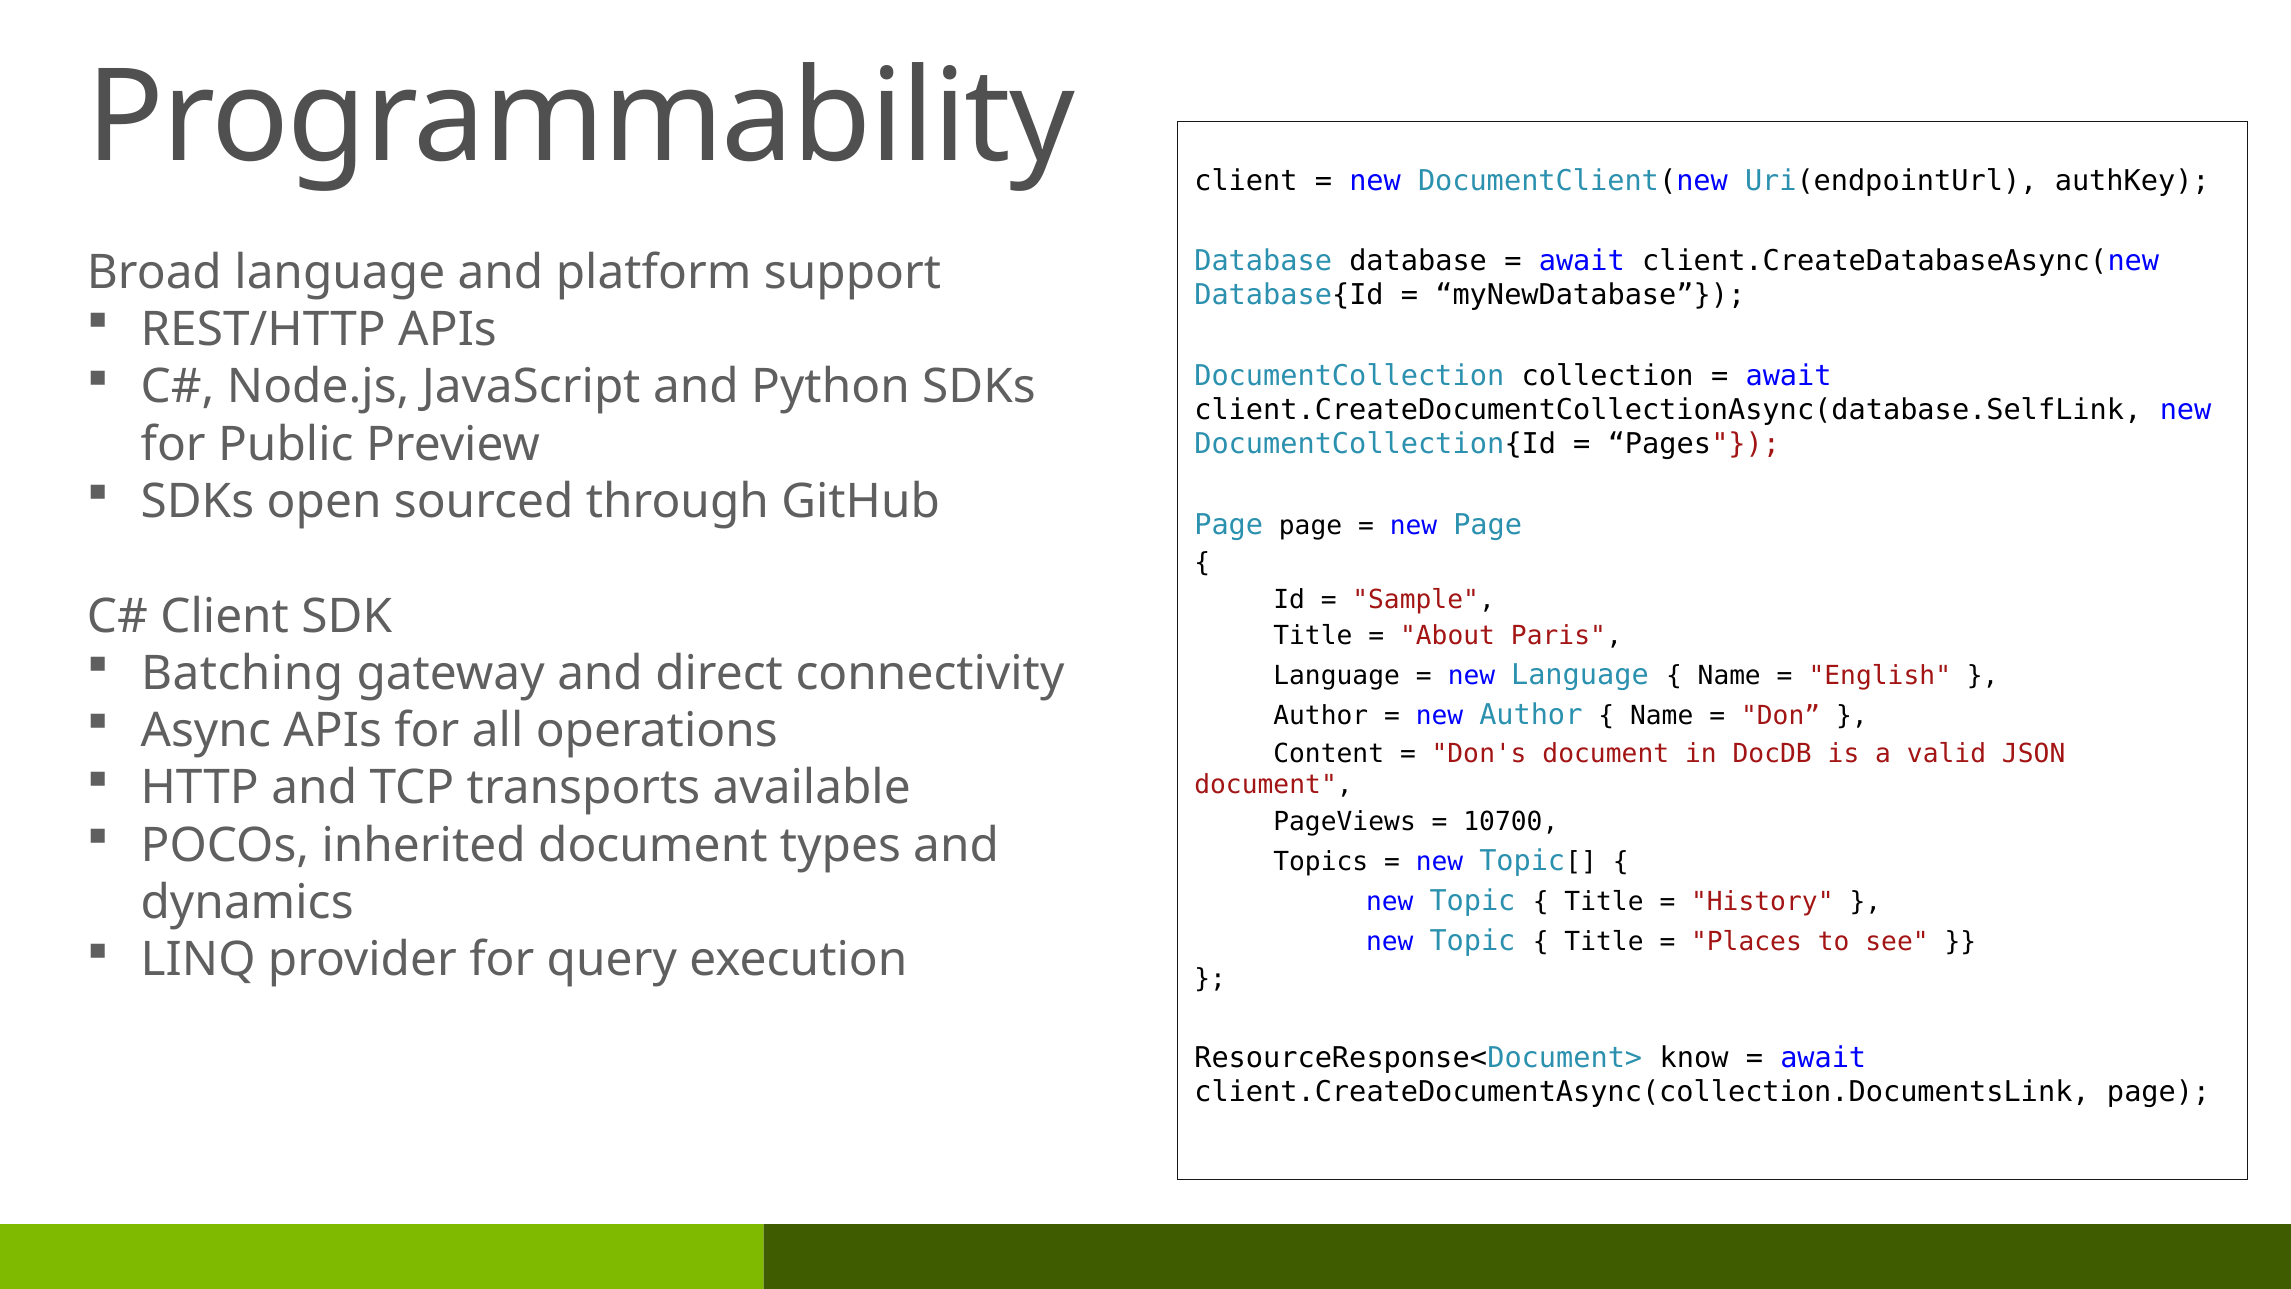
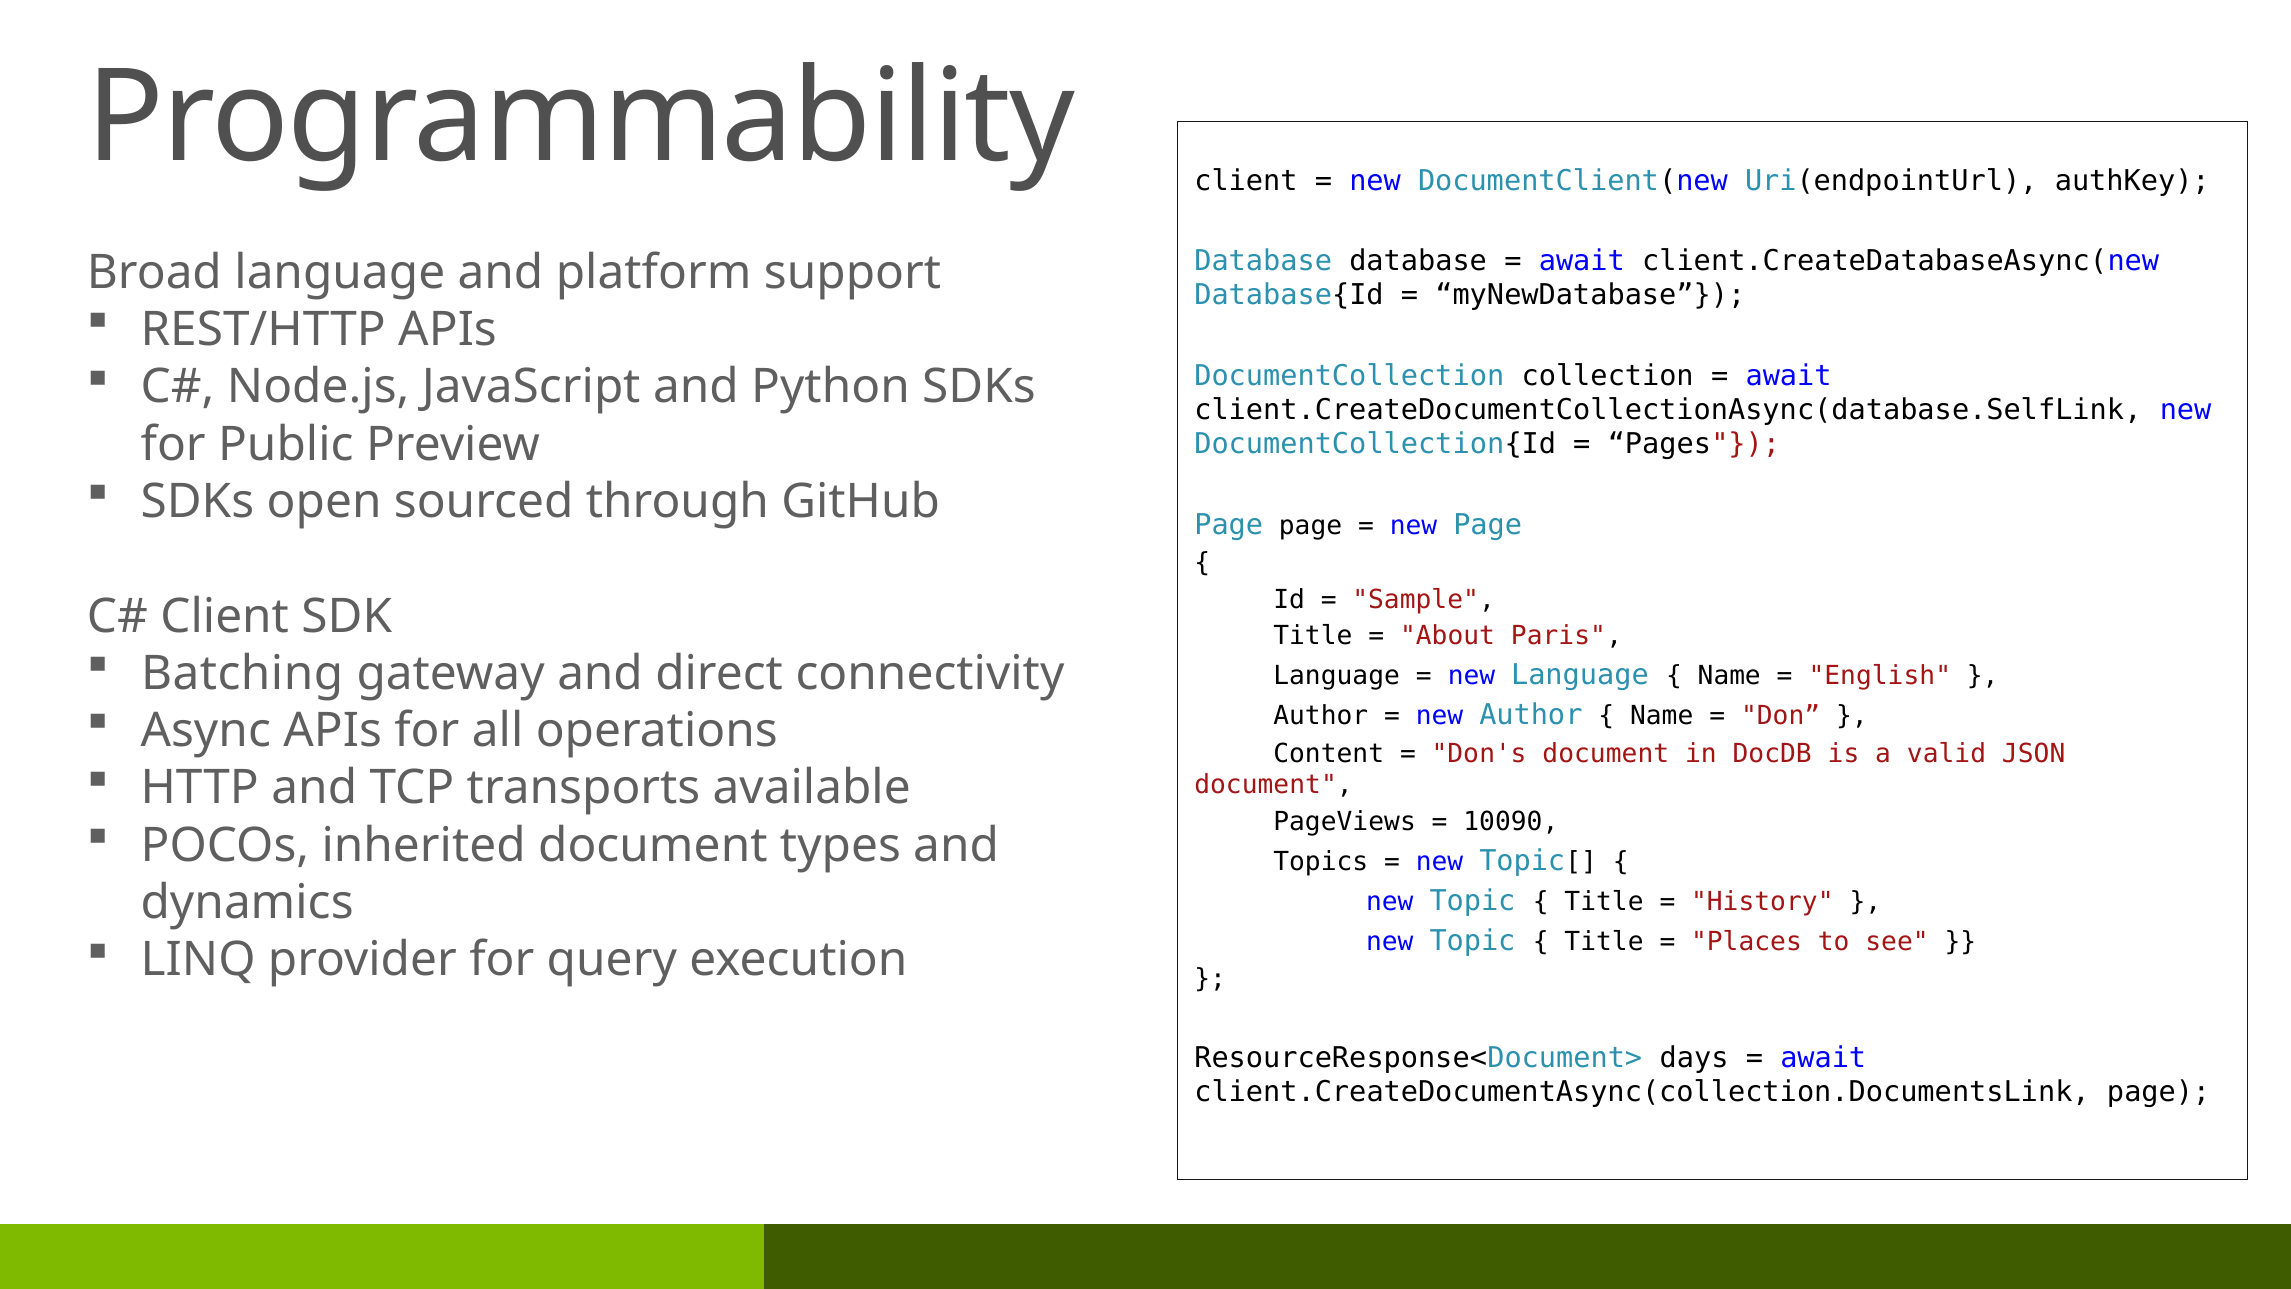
10700: 10700 -> 10090
know: know -> days
